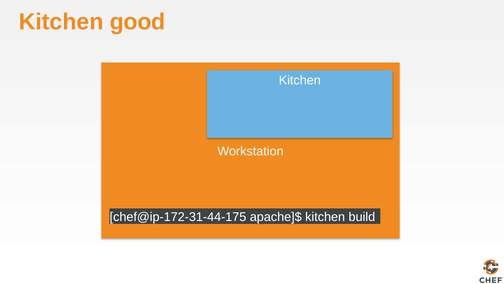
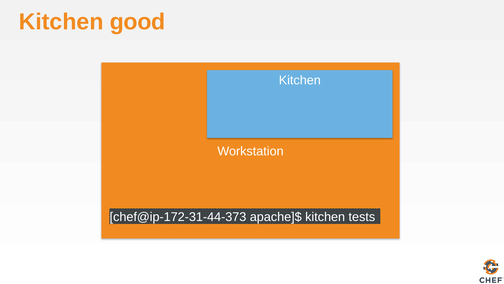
chef@ip-172-31-44-175: chef@ip-172-31-44-175 -> chef@ip-172-31-44-373
build: build -> tests
